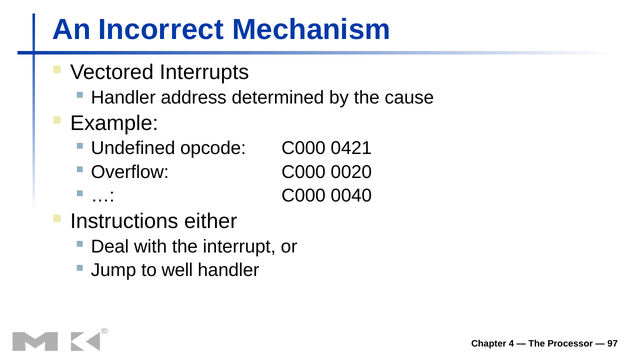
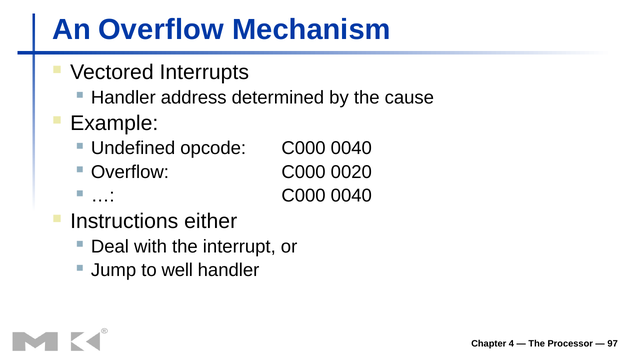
An Incorrect: Incorrect -> Overflow
opcode C000 0421: 0421 -> 0040
